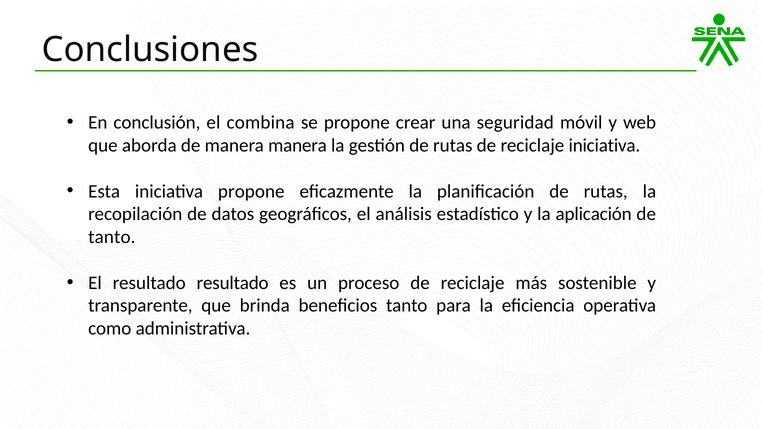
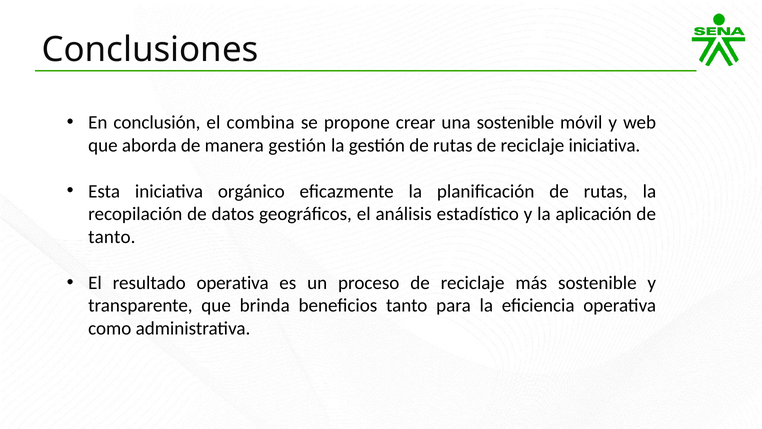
una seguridad: seguridad -> sostenible
manera manera: manera -> gestión
iniciativa propone: propone -> orgánico
resultado resultado: resultado -> operativa
